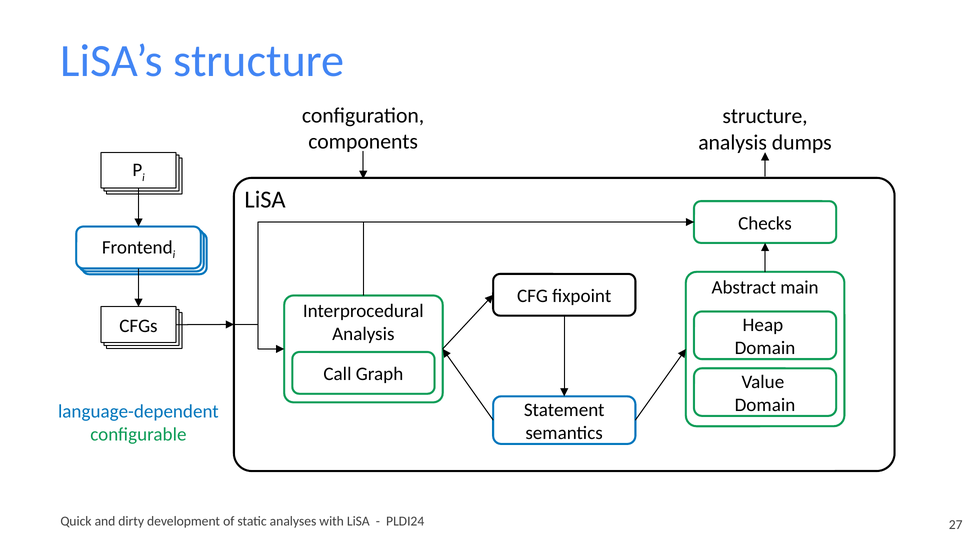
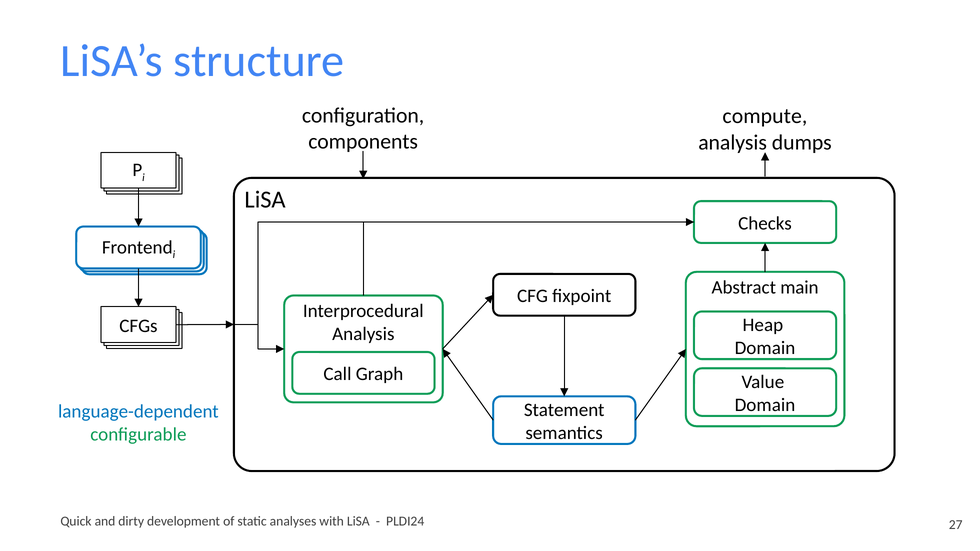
structure at (765, 116): structure -> compute
